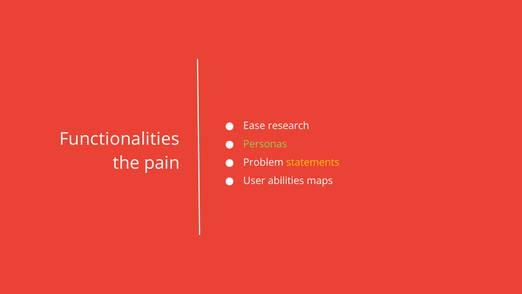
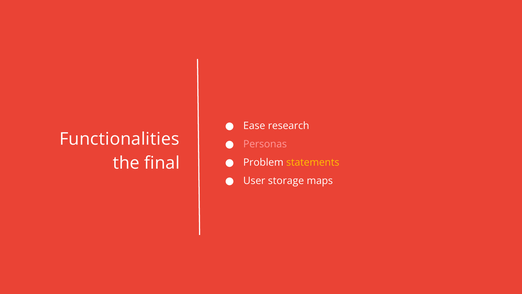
Personas colour: light green -> pink
pain: pain -> final
abilities: abilities -> storage
